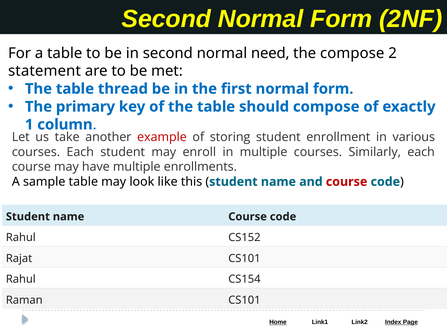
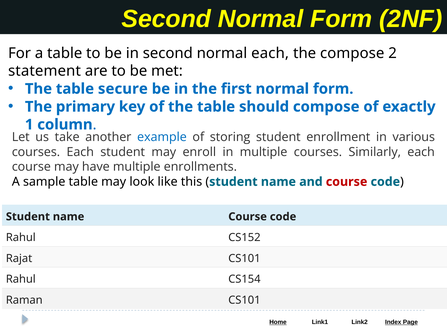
normal need: need -> each
thread: thread -> secure
example colour: red -> blue
